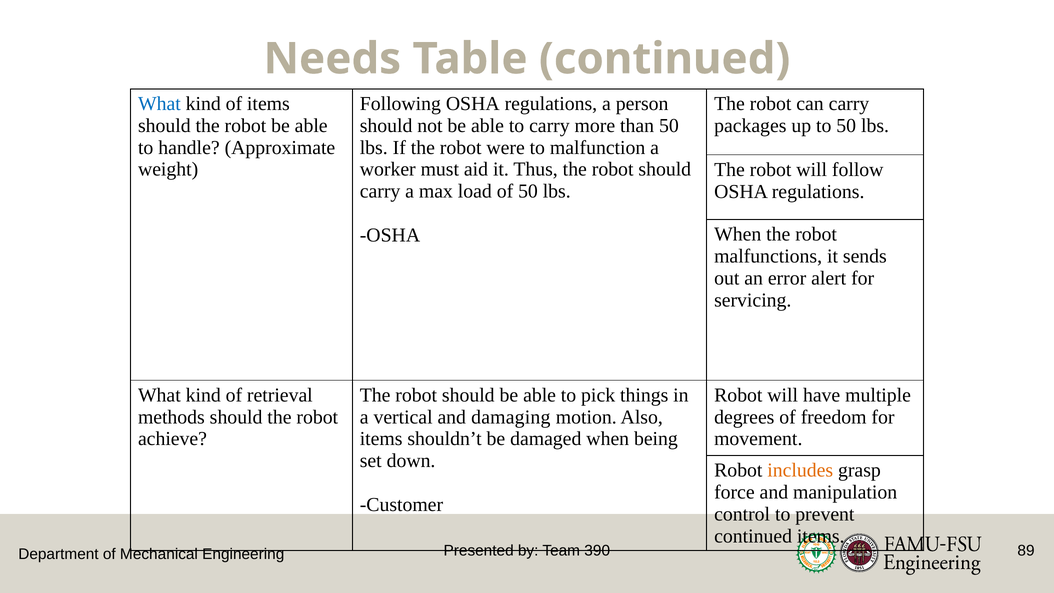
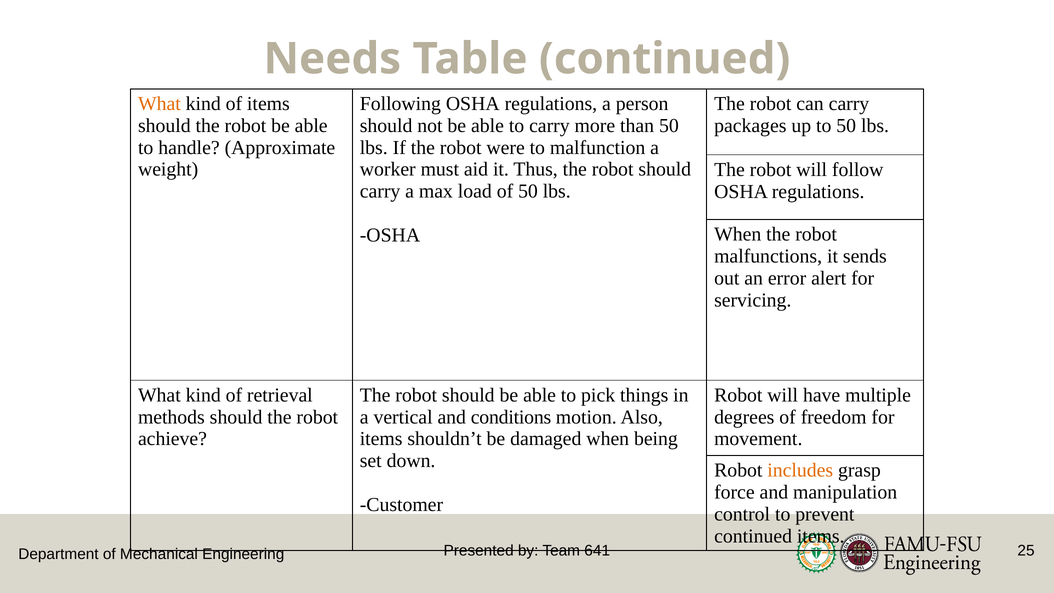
What at (159, 104) colour: blue -> orange
damaging: damaging -> conditions
390: 390 -> 641
89: 89 -> 25
